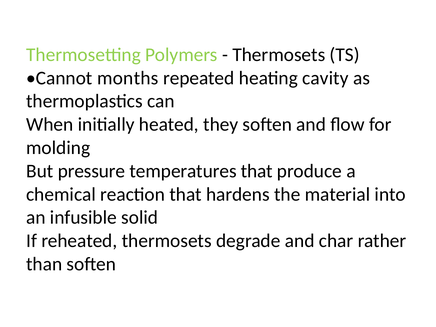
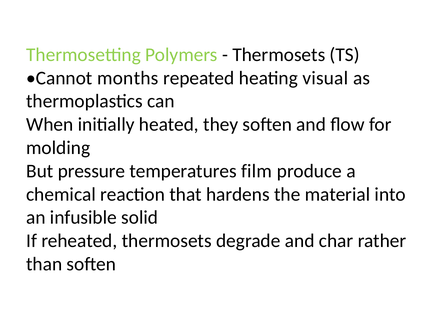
cavity: cavity -> visual
temperatures that: that -> film
